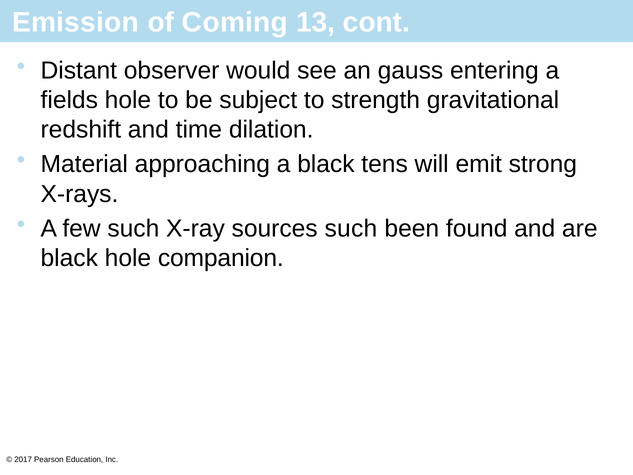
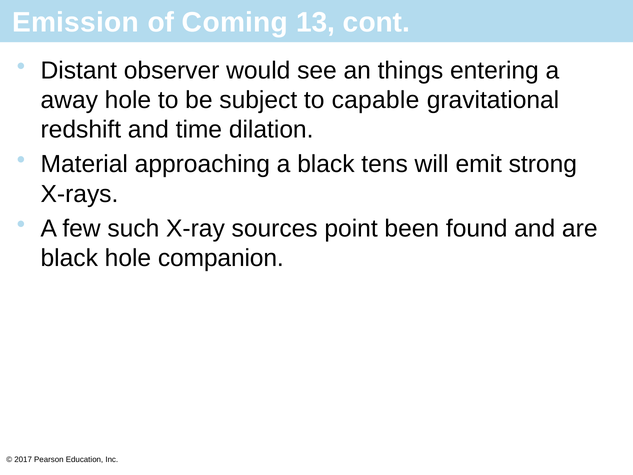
gauss: gauss -> things
fields: fields -> away
strength: strength -> capable
sources such: such -> point
